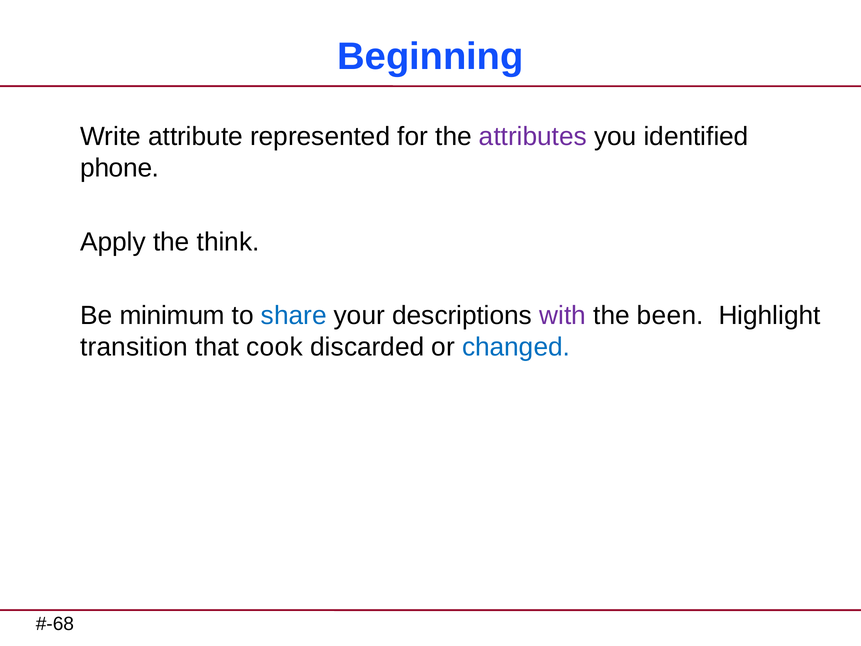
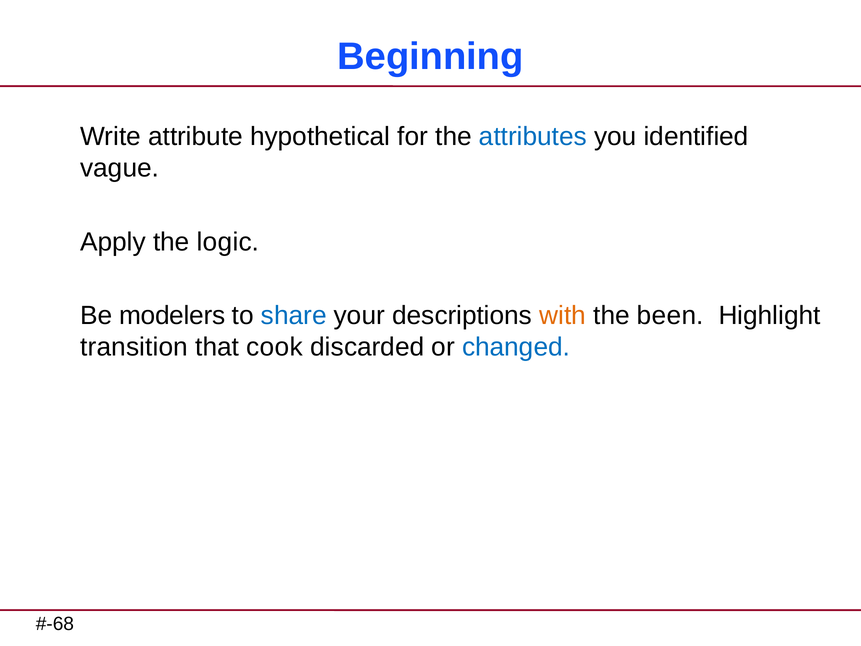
represented: represented -> hypothetical
attributes colour: purple -> blue
phone: phone -> vague
think: think -> logic
minimum: minimum -> modelers
with colour: purple -> orange
